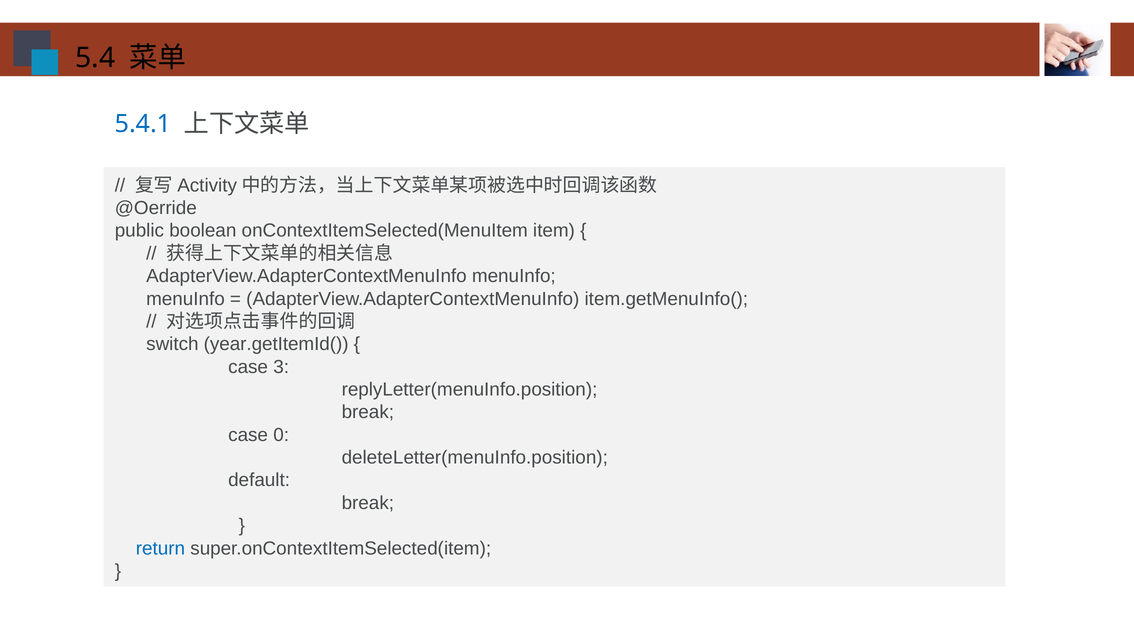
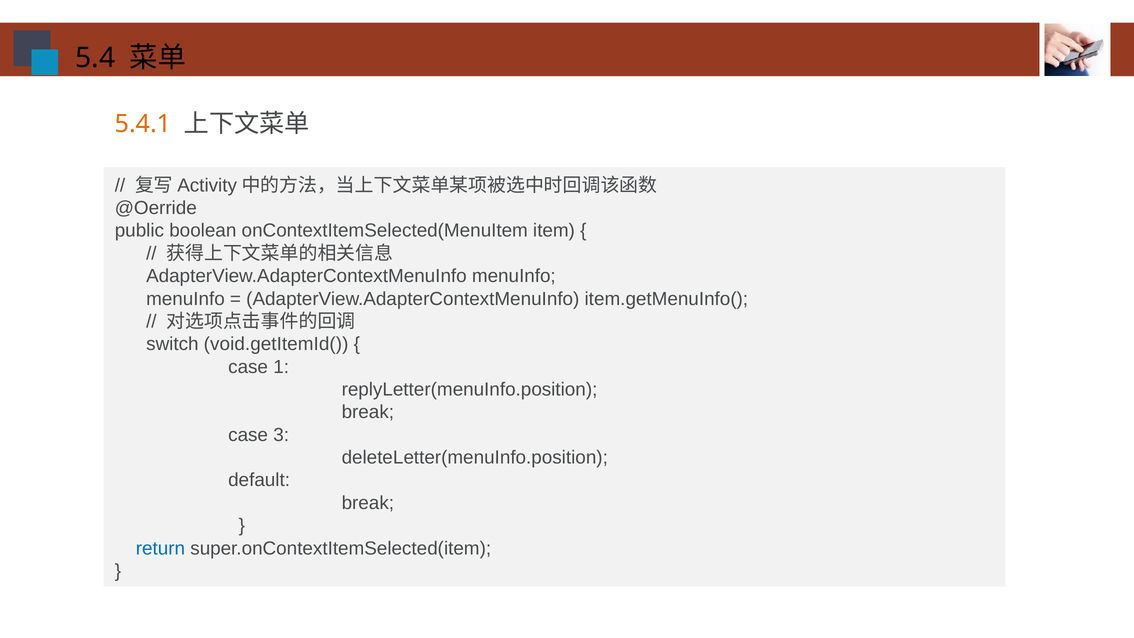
5.4.1 colour: blue -> orange
year.getItemId(: year.getItemId( -> void.getItemId(
3: 3 -> 1
0: 0 -> 3
